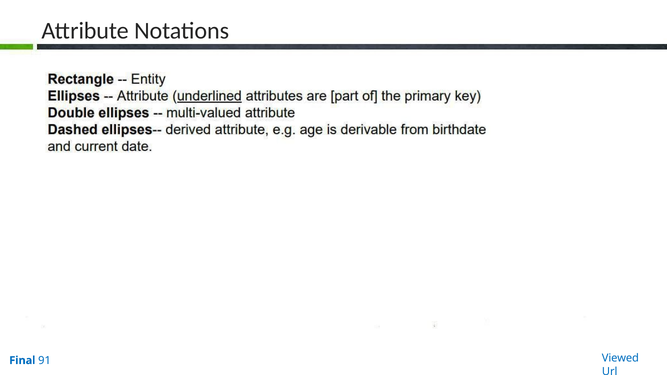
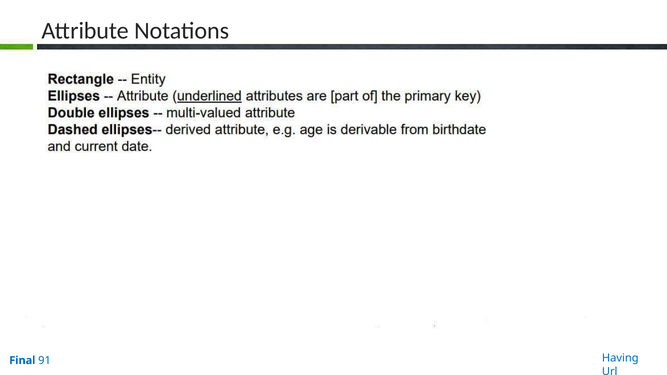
Viewed: Viewed -> Having
